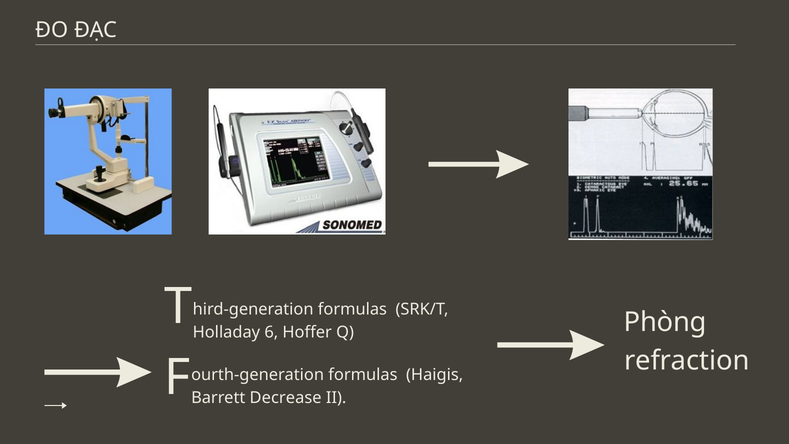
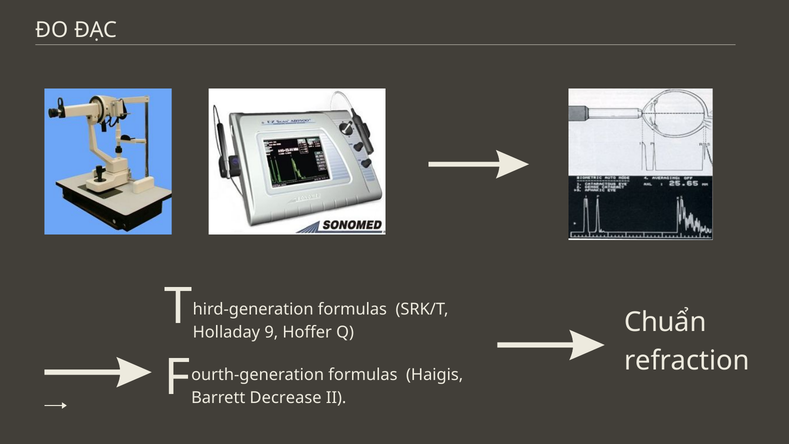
Phòng: Phòng -> Chuẩn
6: 6 -> 9
